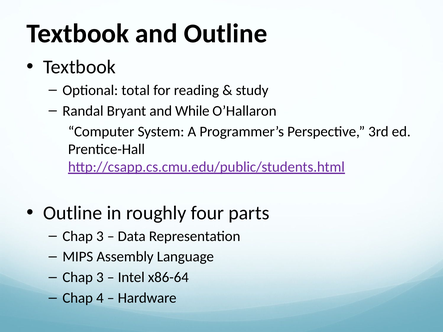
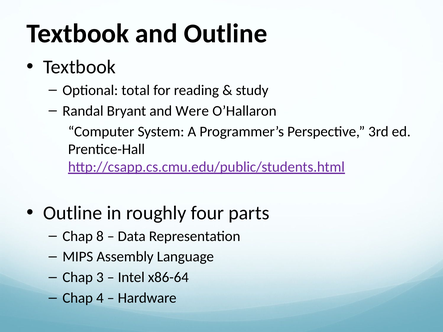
While: While -> Were
3 at (100, 236): 3 -> 8
